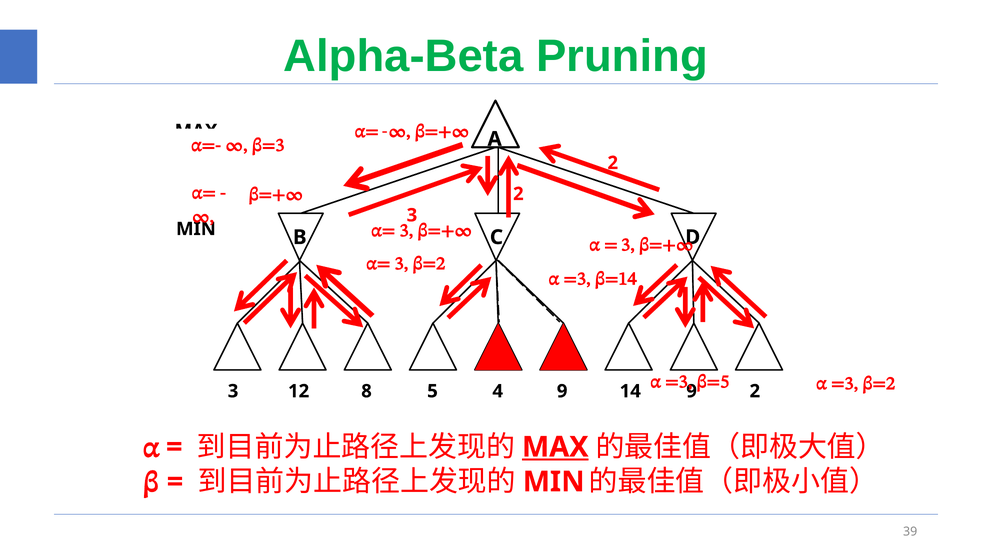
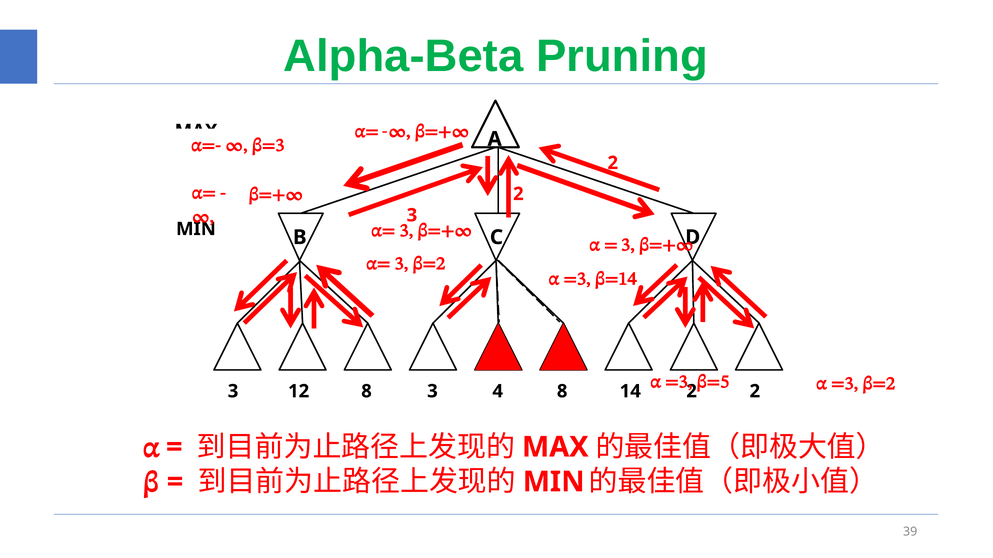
8 5: 5 -> 3
4 9: 9 -> 8
14 9: 9 -> 2
MAX at (555, 447) underline: present -> none
